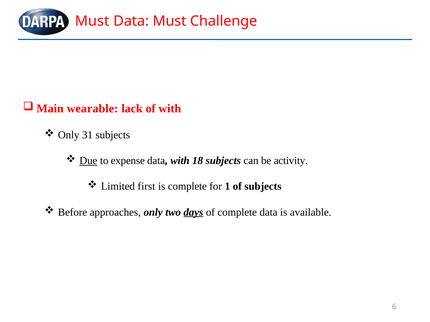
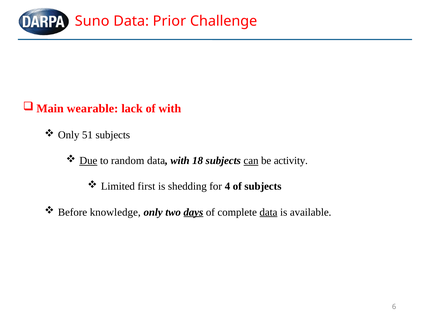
Must at (92, 21): Must -> Suno
Data Must: Must -> Prior
31: 31 -> 51
expense: expense -> random
can underline: none -> present
is complete: complete -> shedding
1: 1 -> 4
approaches: approaches -> knowledge
data at (268, 213) underline: none -> present
